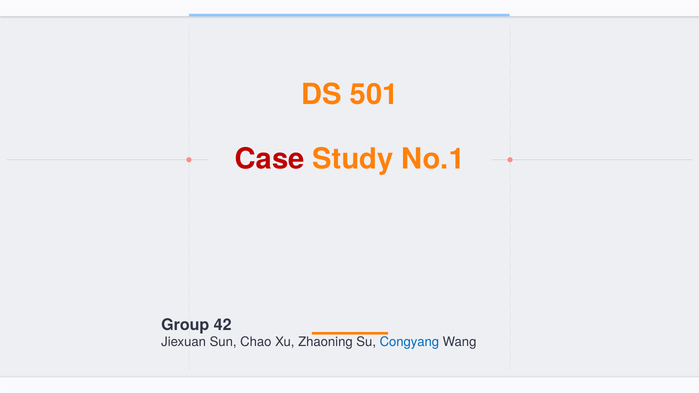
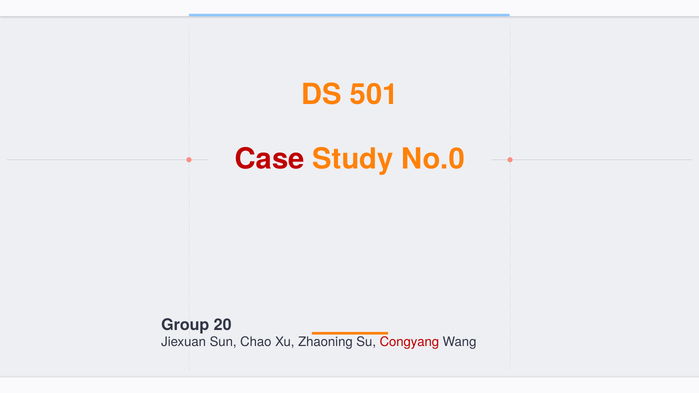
No.1: No.1 -> No.0
42: 42 -> 20
Congyang colour: blue -> red
